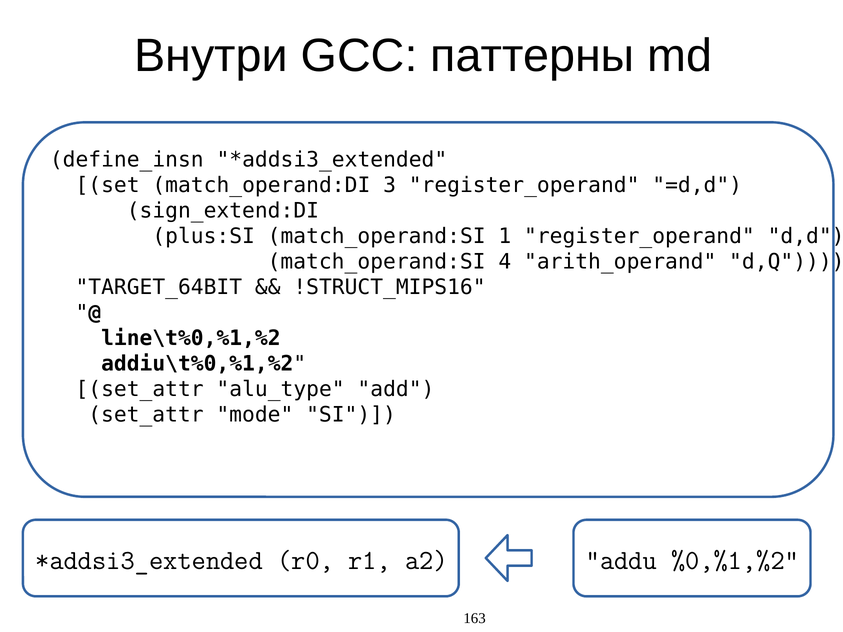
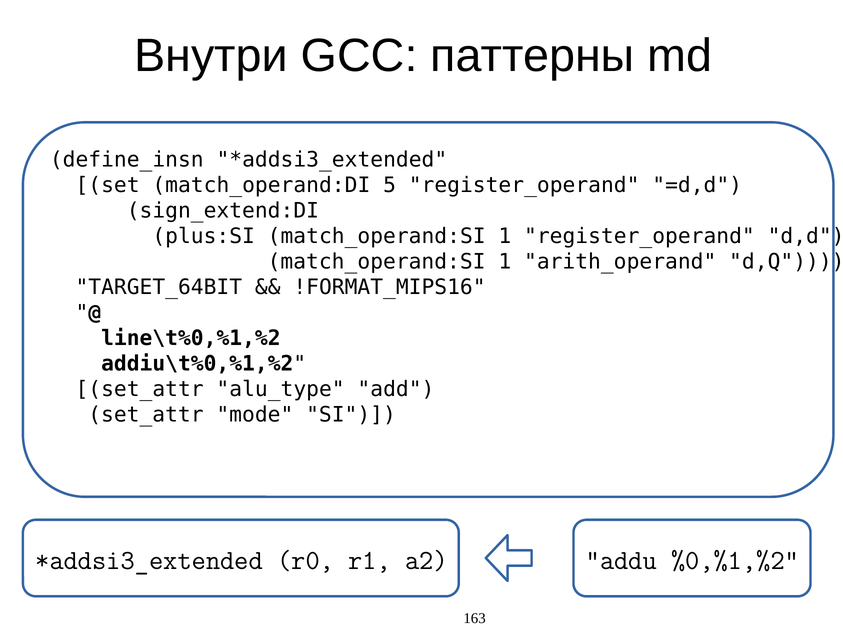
3: 3 -> 5
4 at (505, 262): 4 -> 1
!STRUCT_MIPS16: !STRUCT_MIPS16 -> !FORMAT_MIPS16
